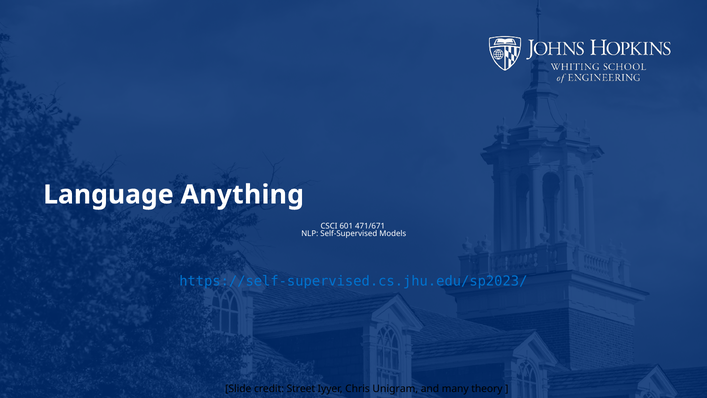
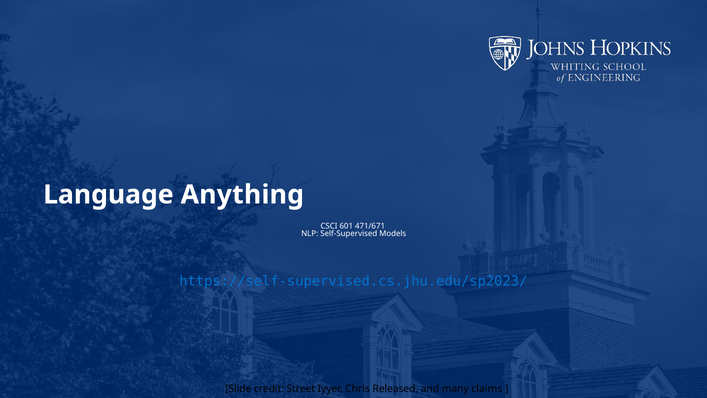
Unigram: Unigram -> Released
theory: theory -> claims
